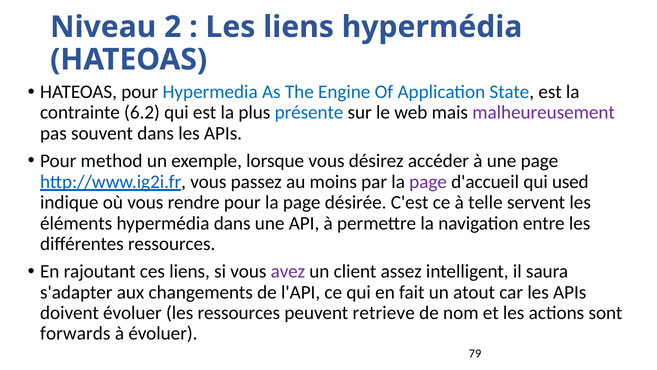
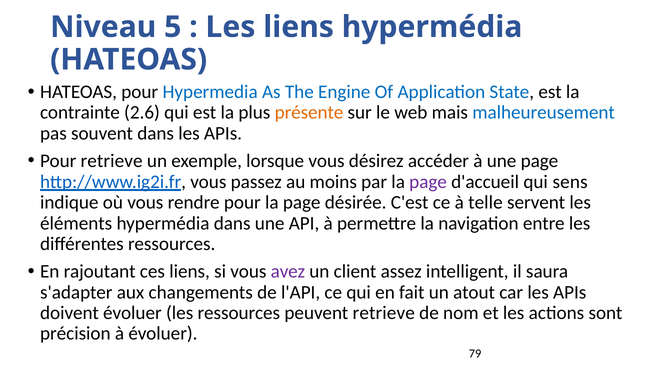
2: 2 -> 5
6.2: 6.2 -> 2.6
présente colour: blue -> orange
malheureusement colour: purple -> blue
Pour method: method -> retrieve
used: used -> sens
forwards: forwards -> précision
